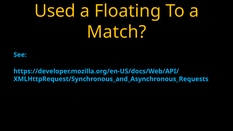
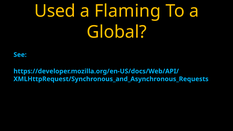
Floating: Floating -> Flaming
Match: Match -> Global
